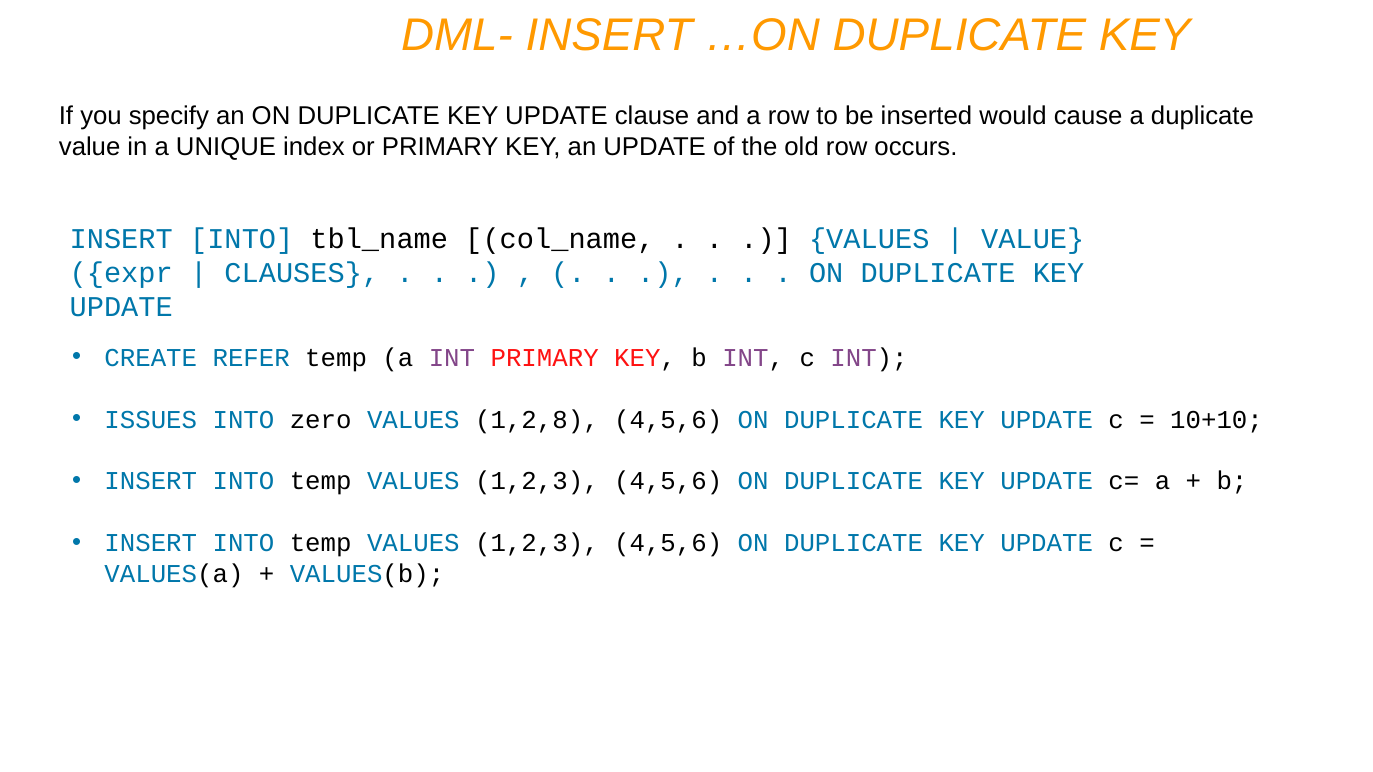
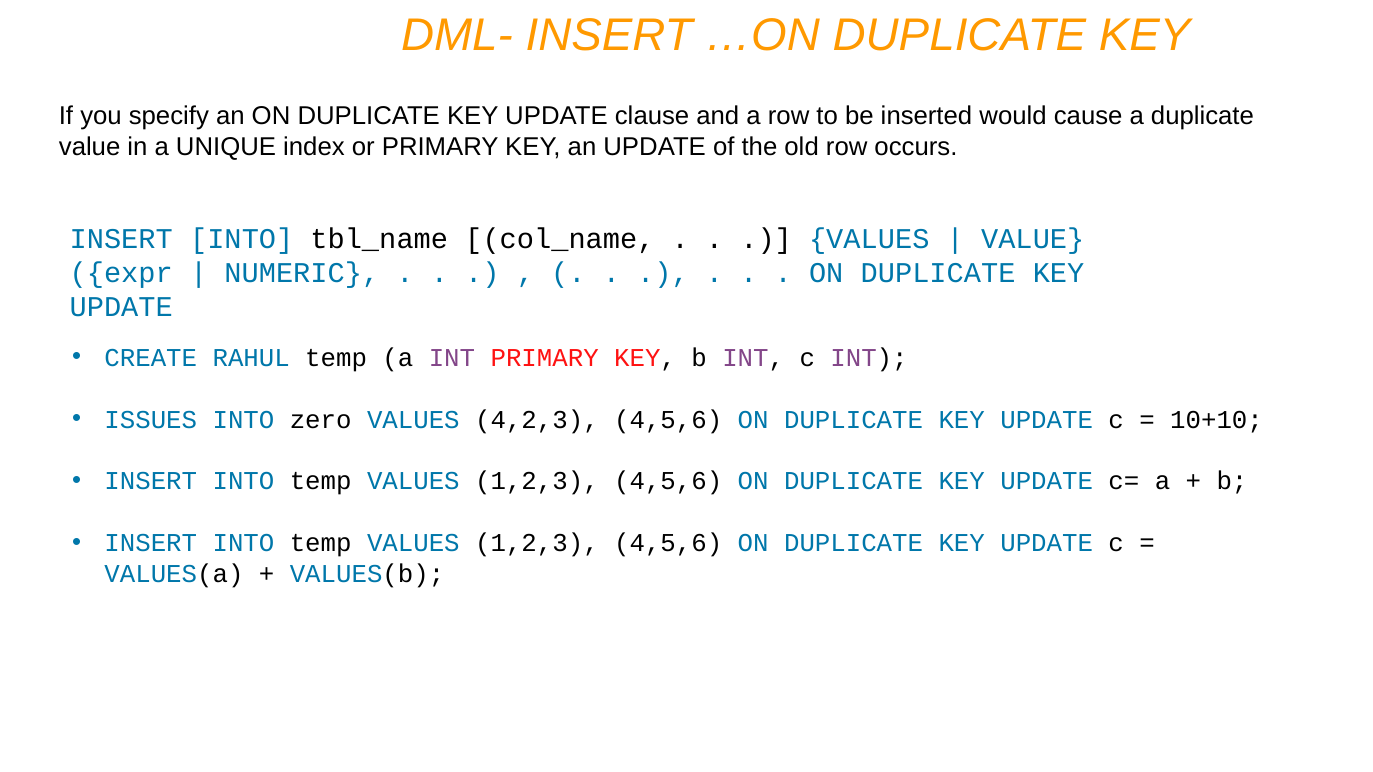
CLAUSES: CLAUSES -> NUMERIC
REFER: REFER -> RAHUL
1,2,8: 1,2,8 -> 4,2,3
